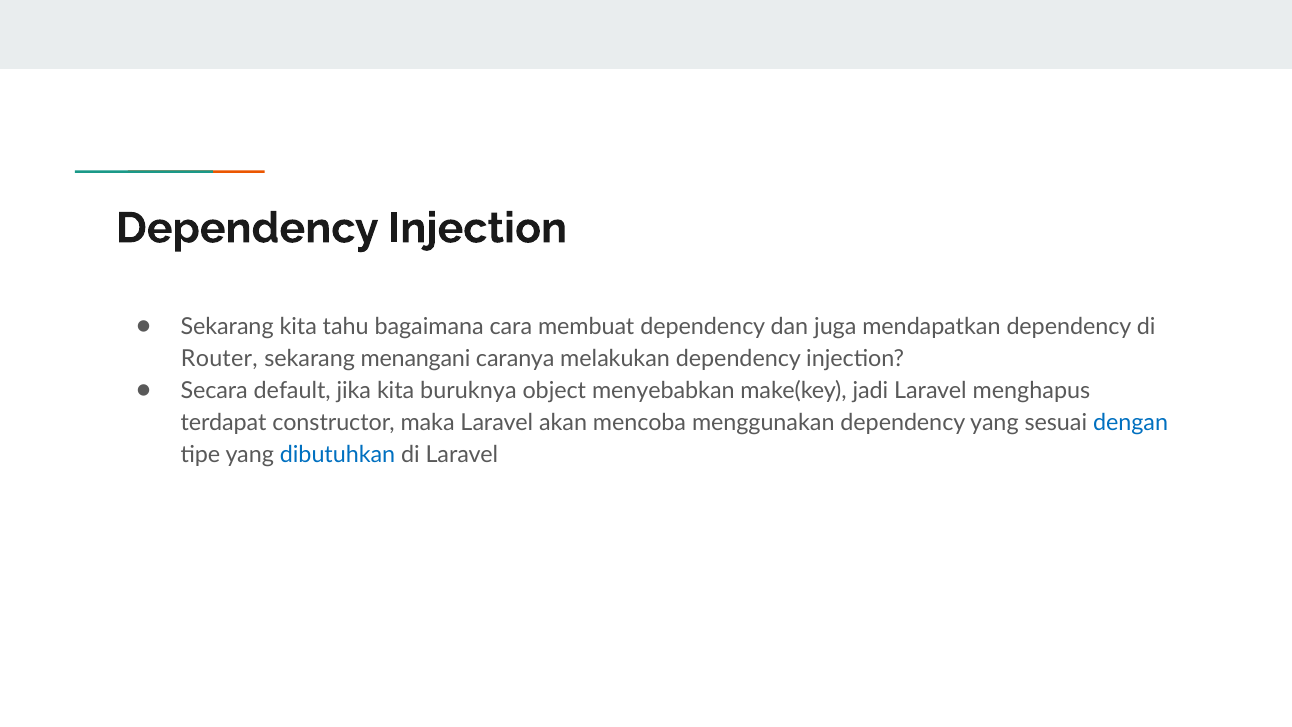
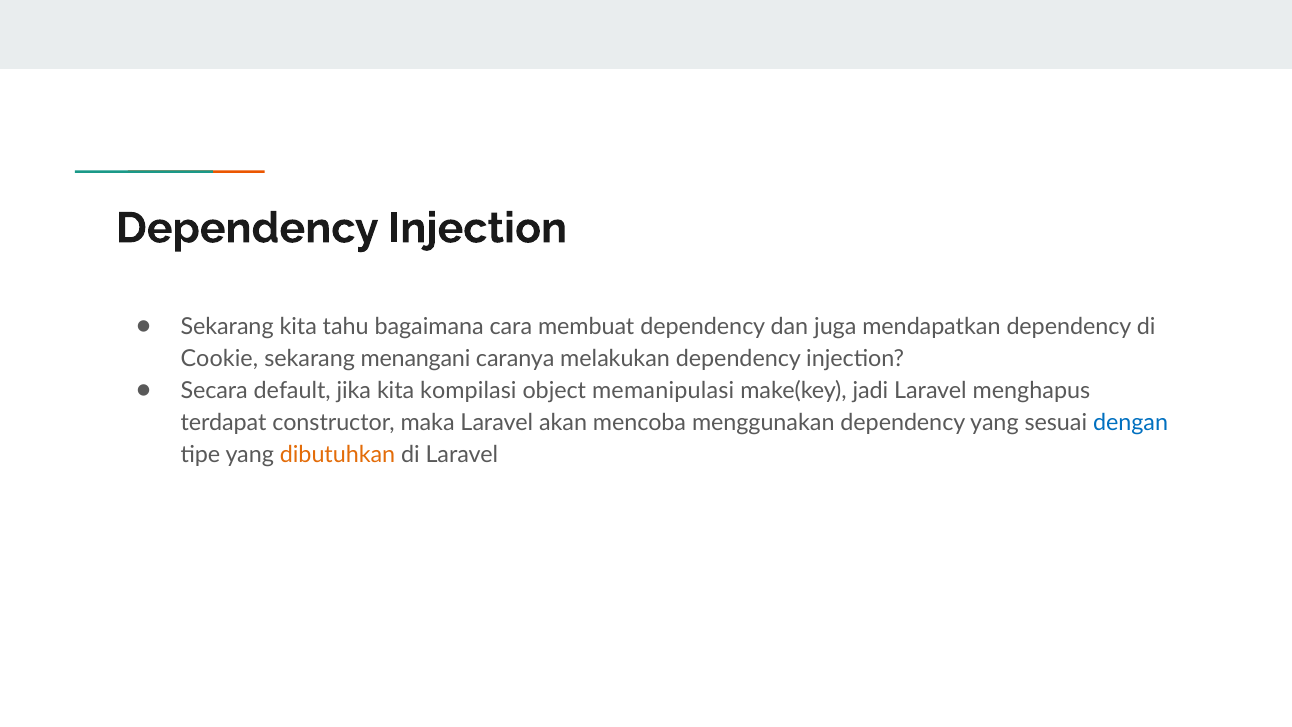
Router: Router -> Cookie
buruknya: buruknya -> kompilasi
menyebabkan: menyebabkan -> memanipulasi
dibutuhkan colour: blue -> orange
